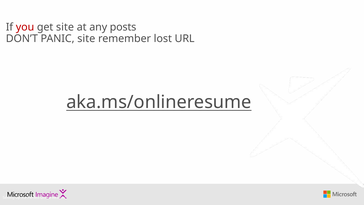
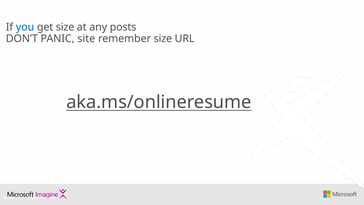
you colour: red -> blue
get site: site -> size
remember lost: lost -> size
